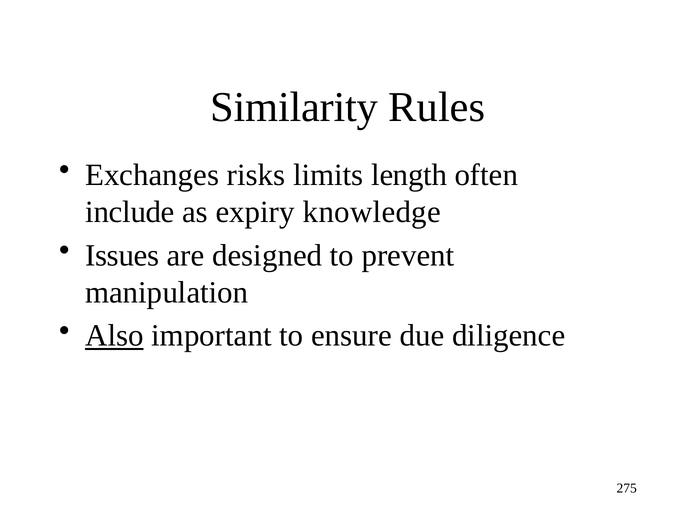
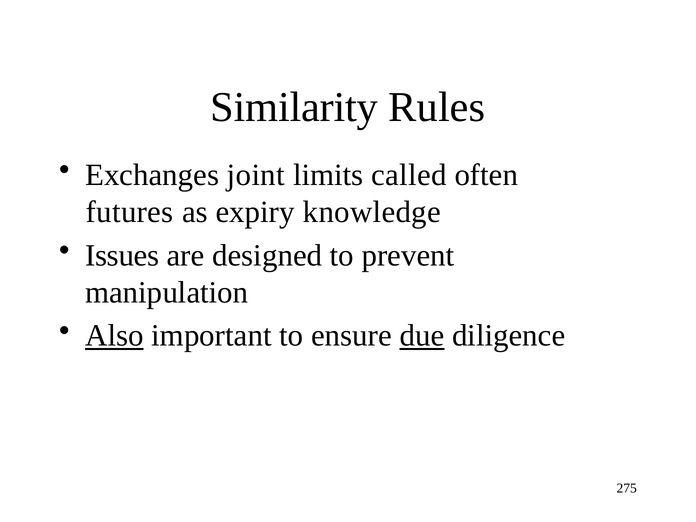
risks: risks -> joint
length: length -> called
include: include -> futures
due underline: none -> present
